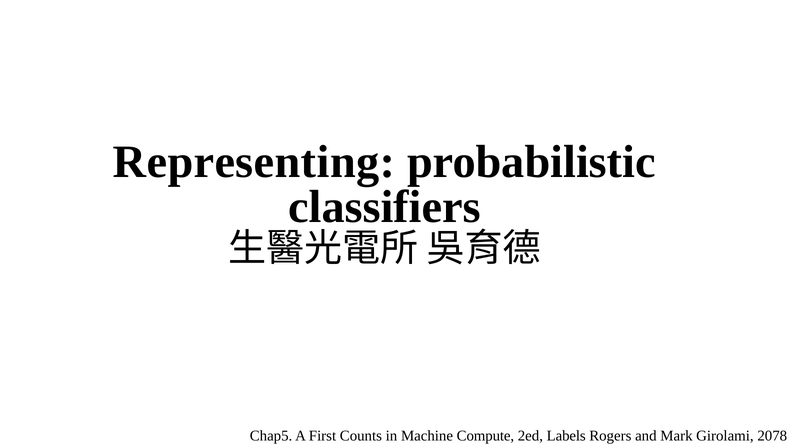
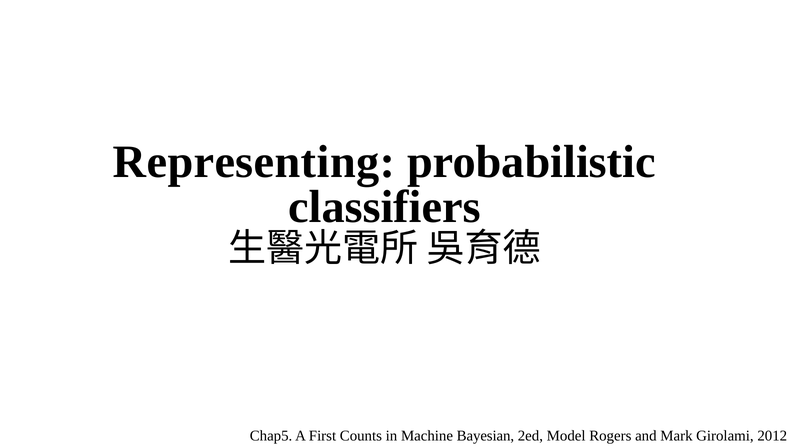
Compute: Compute -> Bayesian
Labels: Labels -> Model
2078: 2078 -> 2012
